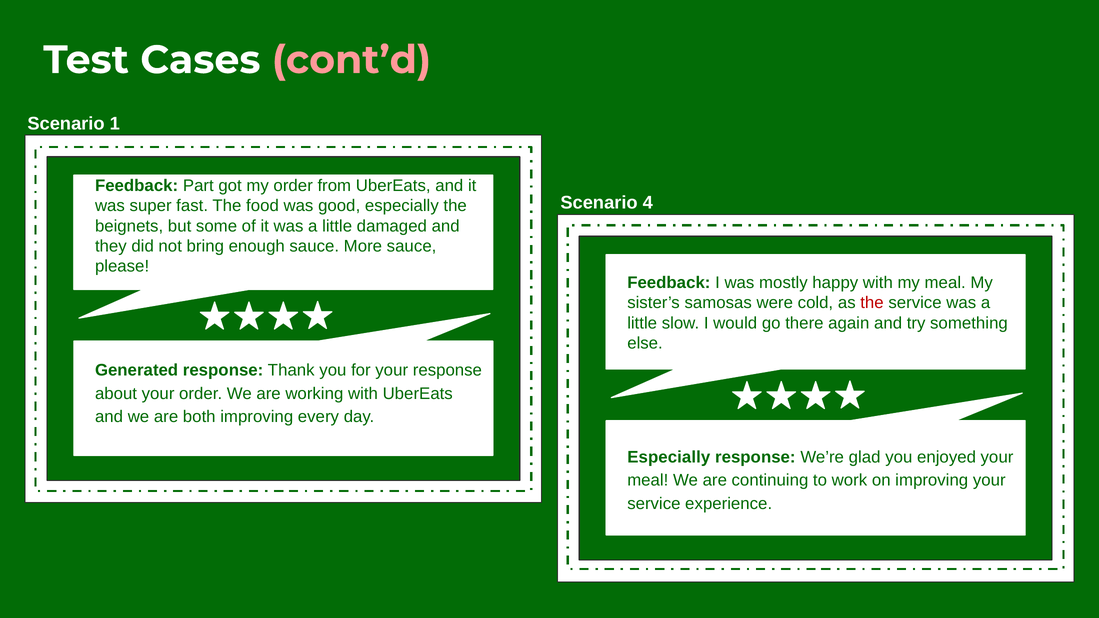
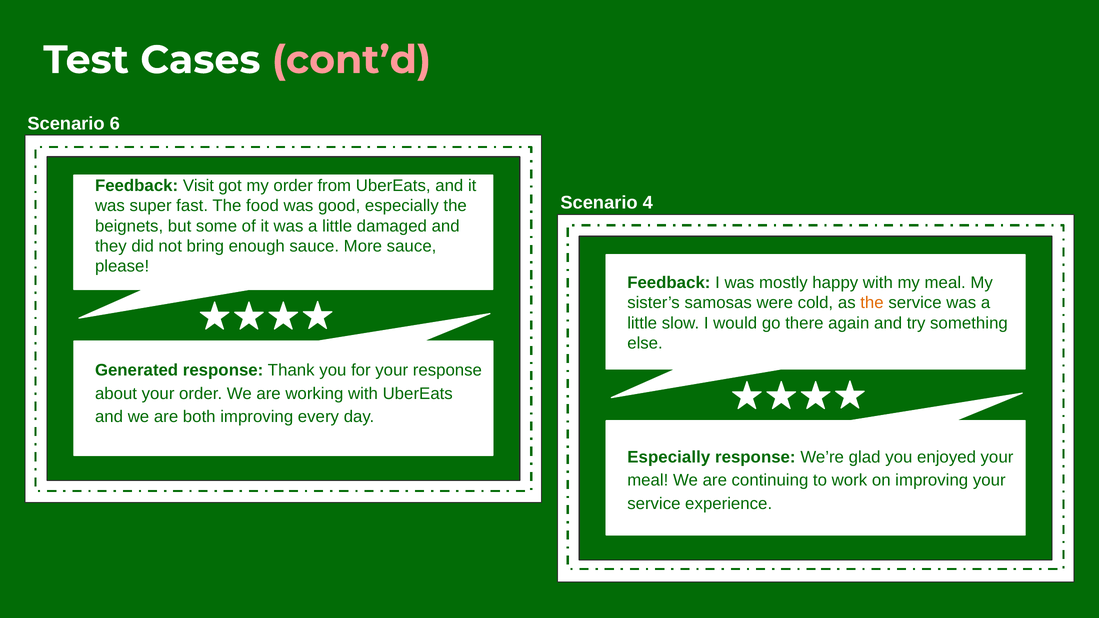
1: 1 -> 6
Part: Part -> Visit
the at (872, 303) colour: red -> orange
